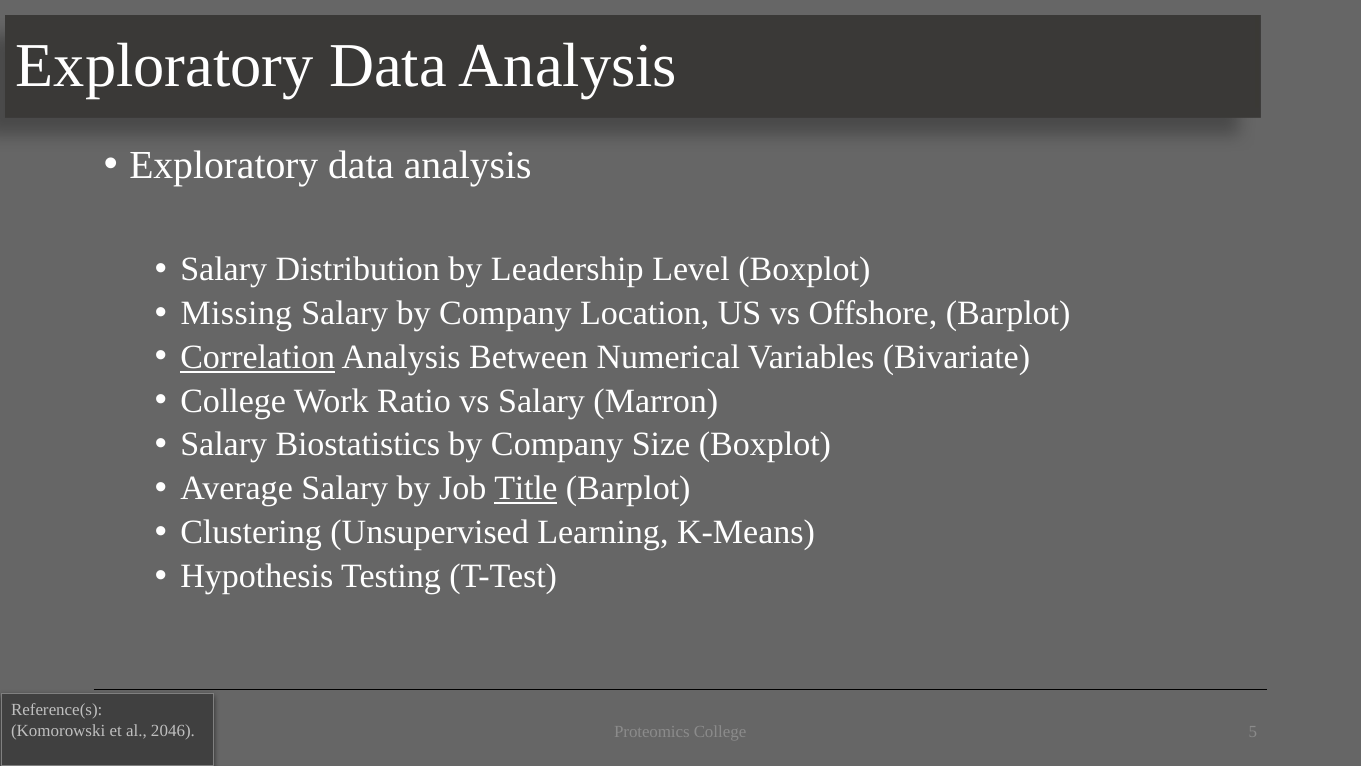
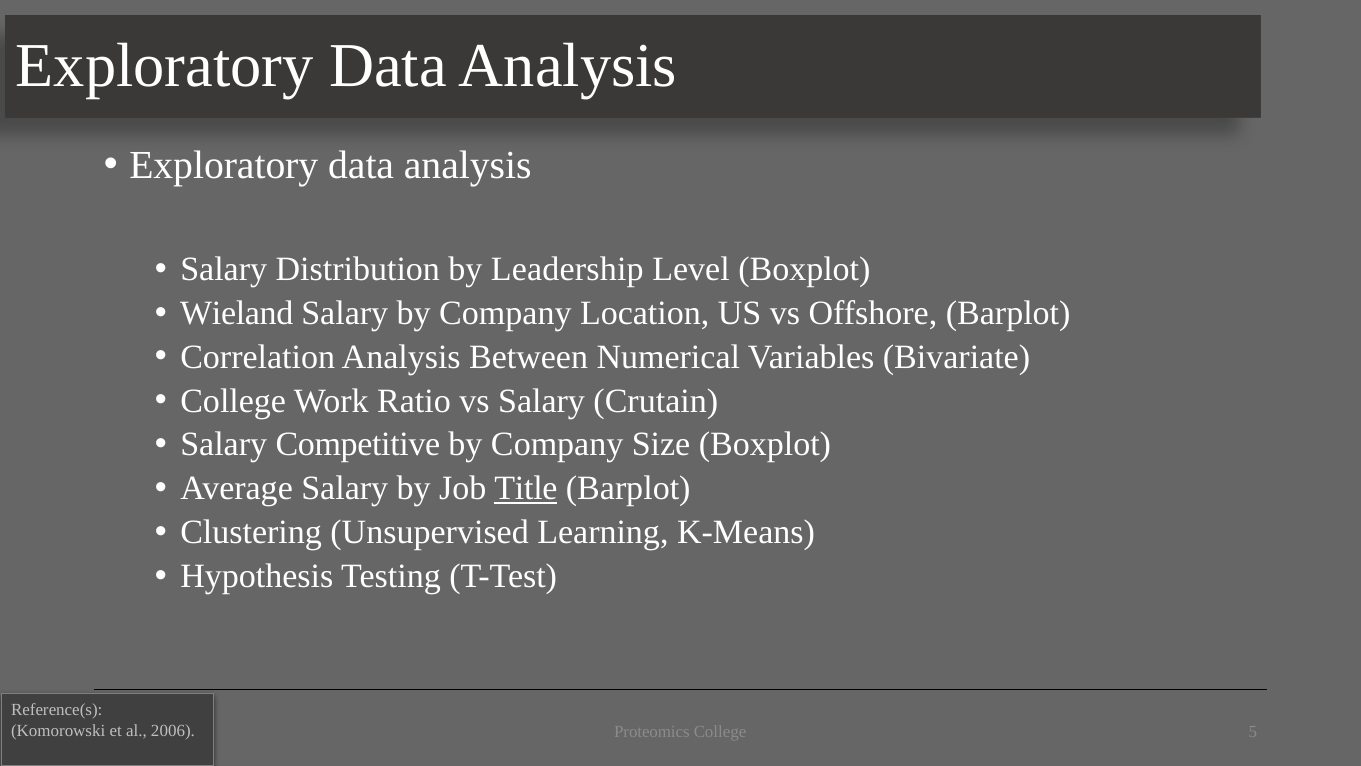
Missing: Missing -> Wieland
Correlation underline: present -> none
Marron: Marron -> Crutain
Biostatistics: Biostatistics -> Competitive
2046: 2046 -> 2006
